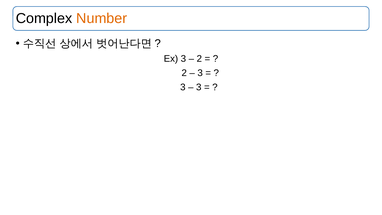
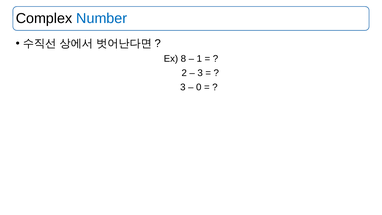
Number colour: orange -> blue
Ex 3: 3 -> 8
2 at (199, 59): 2 -> 1
3 at (199, 87): 3 -> 0
